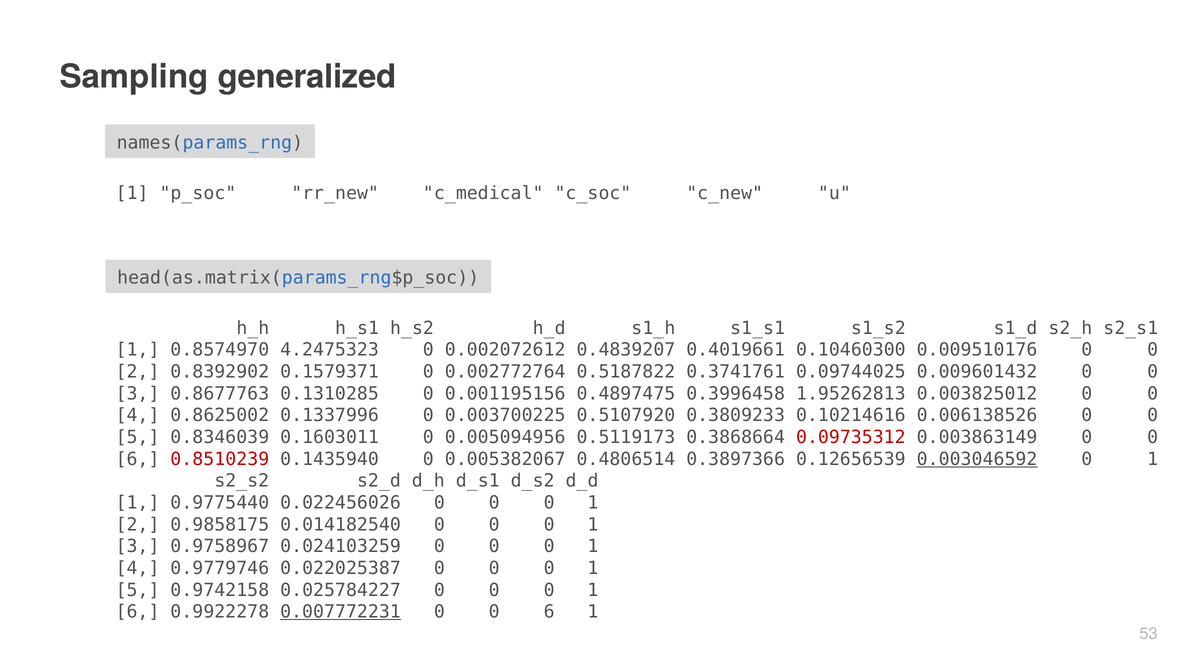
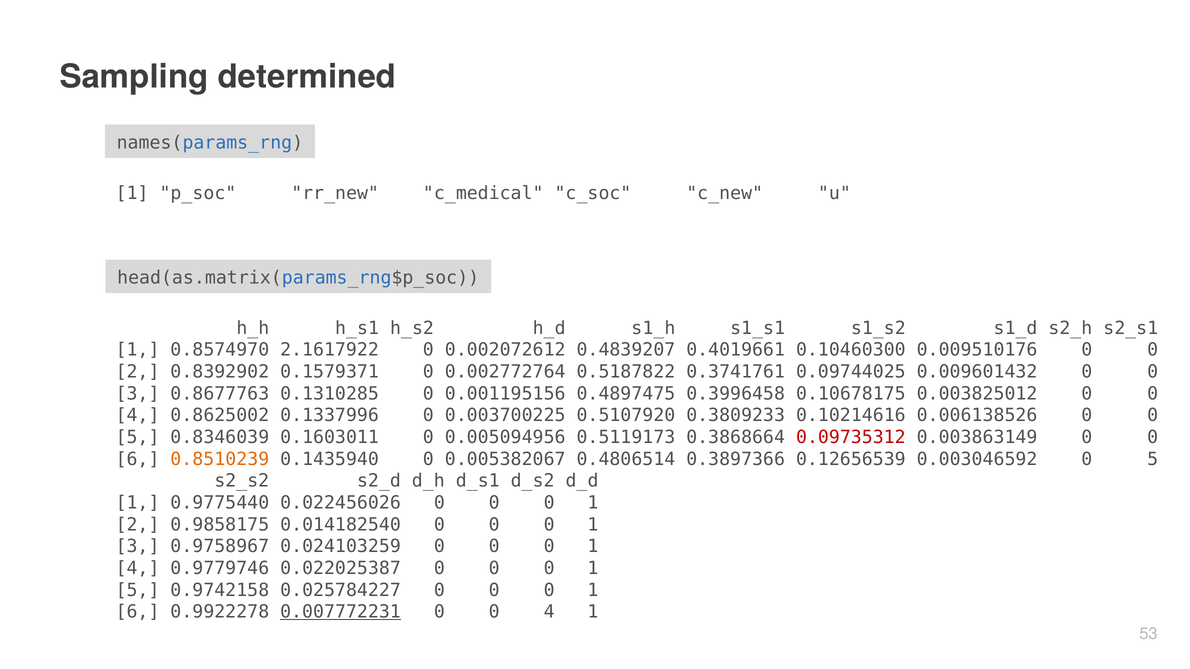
generalized: generalized -> determined
4.2475323: 4.2475323 -> 2.1617922
1.95262813: 1.95262813 -> 0.10678175
0.8510239 colour: red -> orange
0.003046592 underline: present -> none
1 at (1153, 459): 1 -> 5
6 at (549, 612): 6 -> 4
